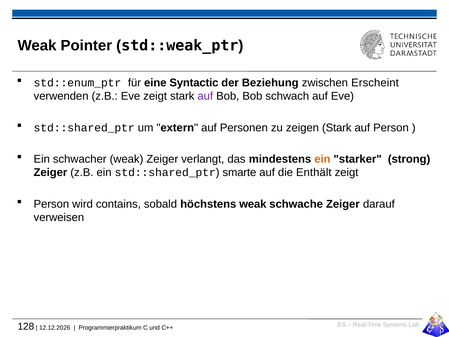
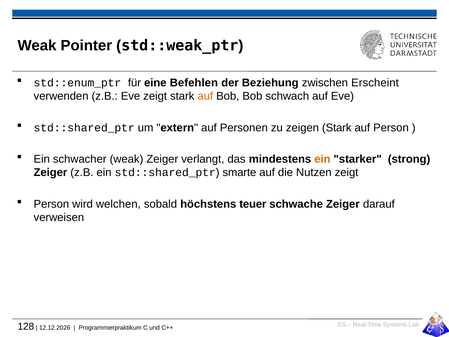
Syntactic: Syntactic -> Befehlen
auf at (205, 96) colour: purple -> orange
Enthält: Enthält -> Nutzen
contains: contains -> welchen
höchstens weak: weak -> teuer
